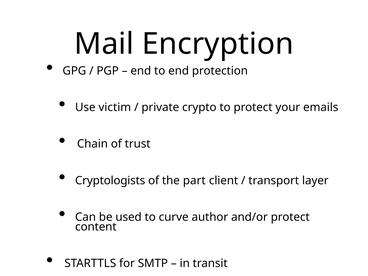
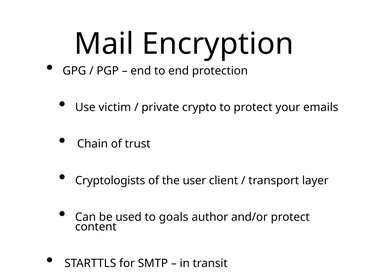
part: part -> user
curve: curve -> goals
